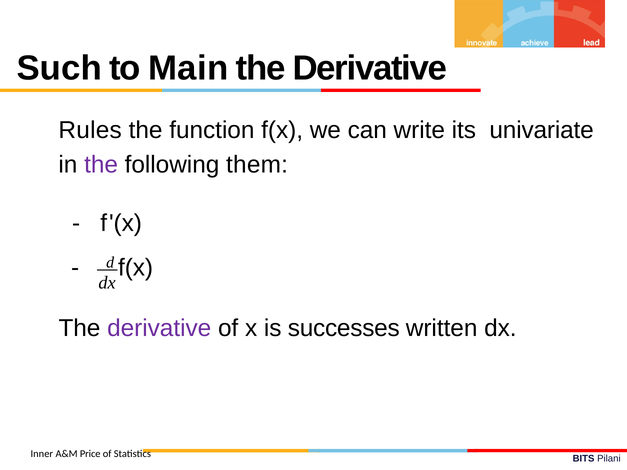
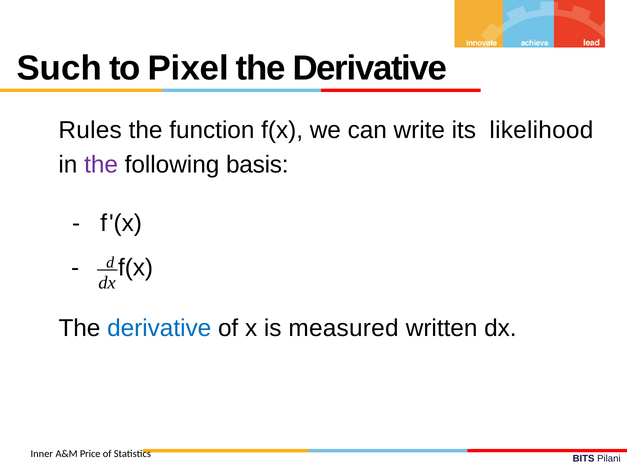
Main: Main -> Pixel
univariate: univariate -> likelihood
them: them -> basis
derivative at (159, 329) colour: purple -> blue
successes: successes -> measured
